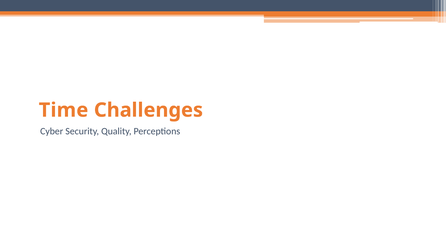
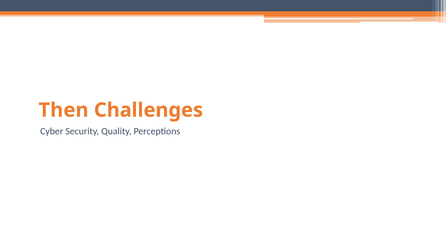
Time: Time -> Then
